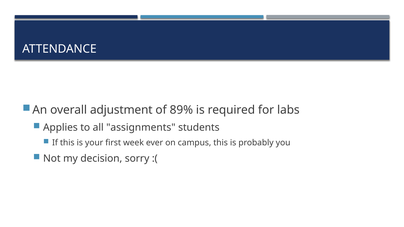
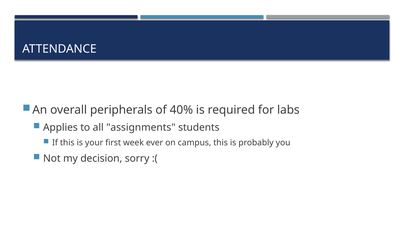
adjustment: adjustment -> peripherals
89%: 89% -> 40%
